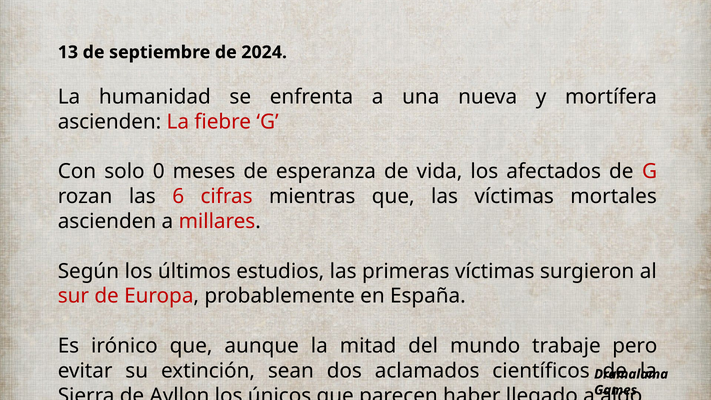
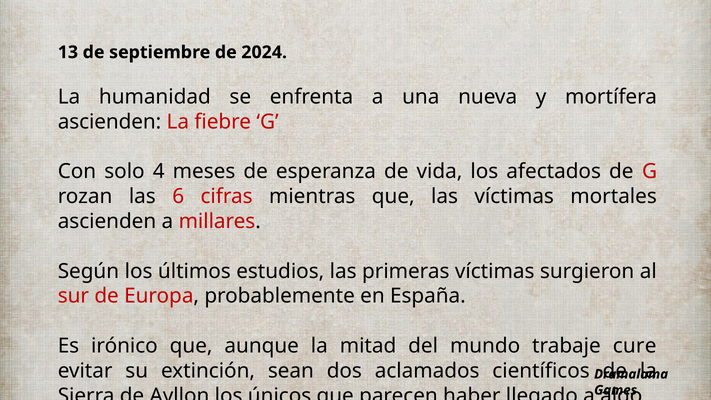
0: 0 -> 4
pero: pero -> cure
